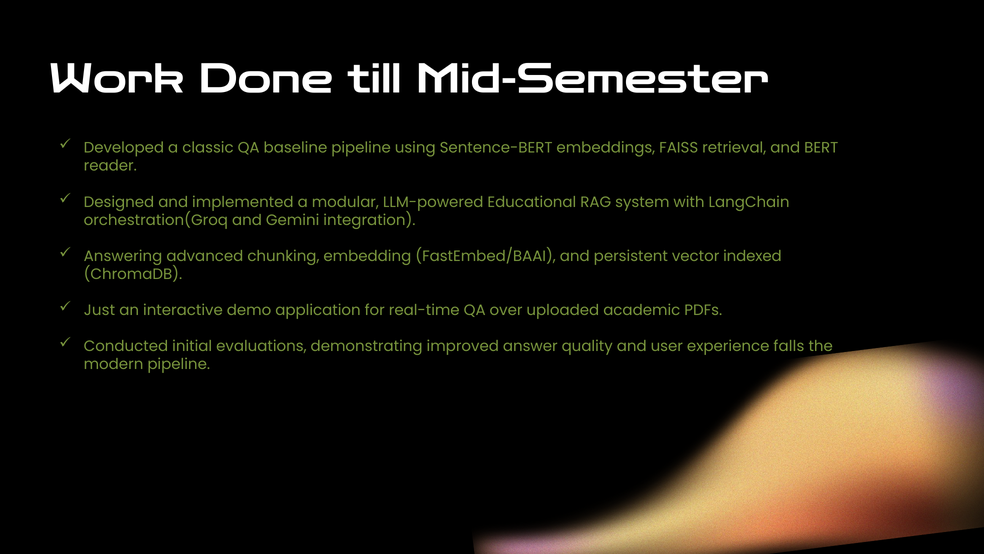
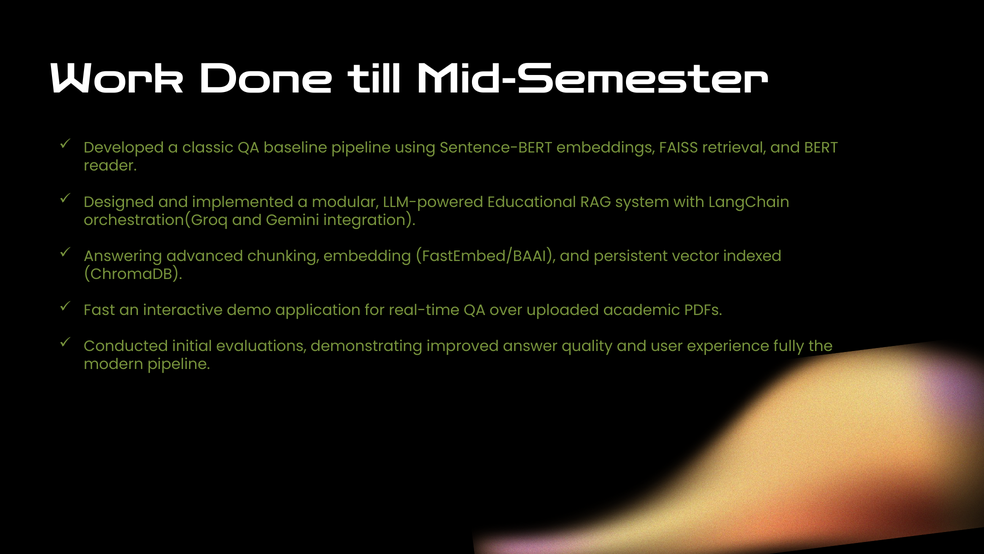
Just: Just -> Fast
falls: falls -> fully
